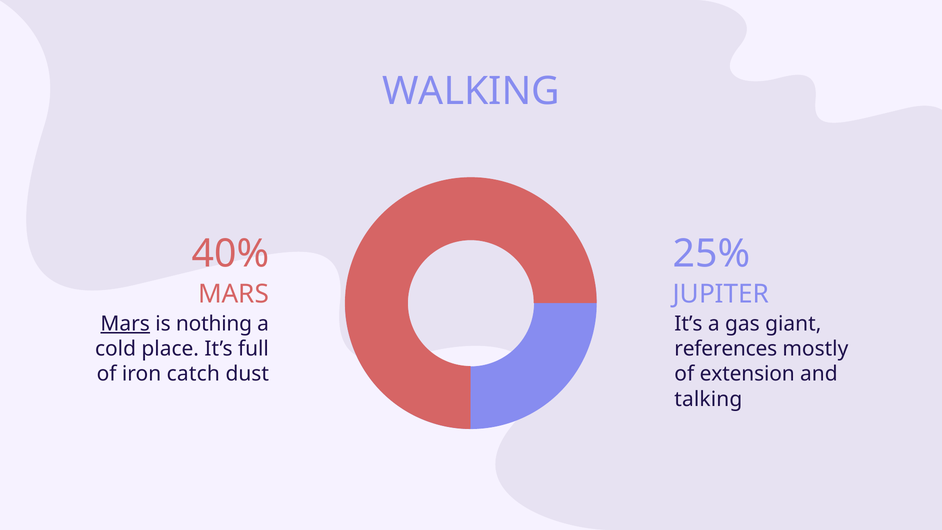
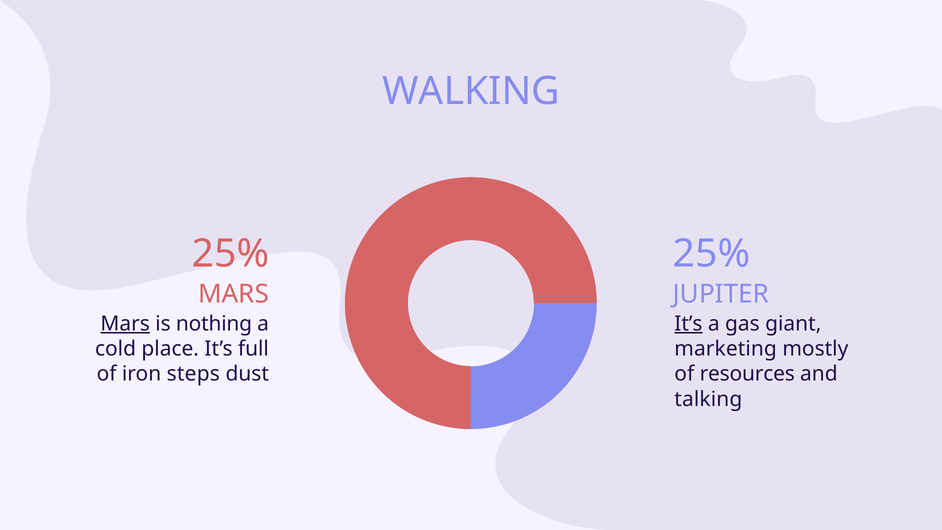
40% at (230, 254): 40% -> 25%
It’s at (688, 324) underline: none -> present
references: references -> marketing
catch: catch -> steps
extension: extension -> resources
